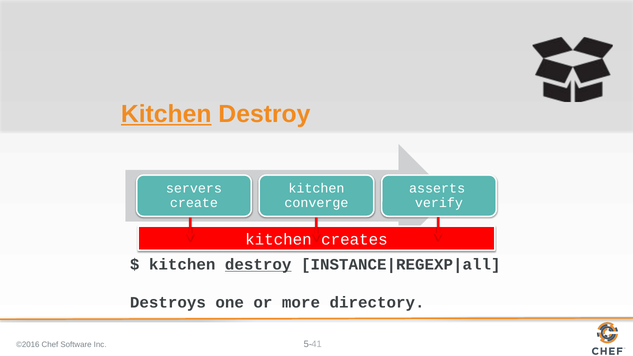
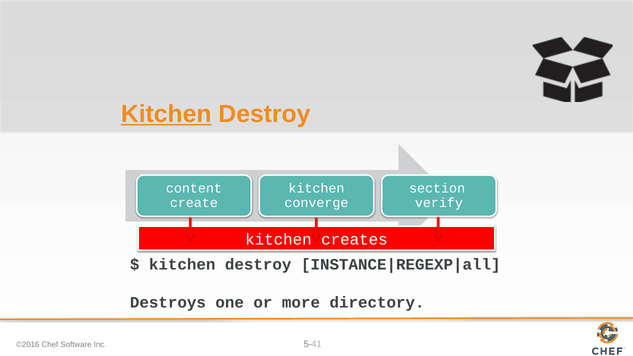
servers: servers -> content
asserts: asserts -> section
destroy at (258, 264) underline: present -> none
